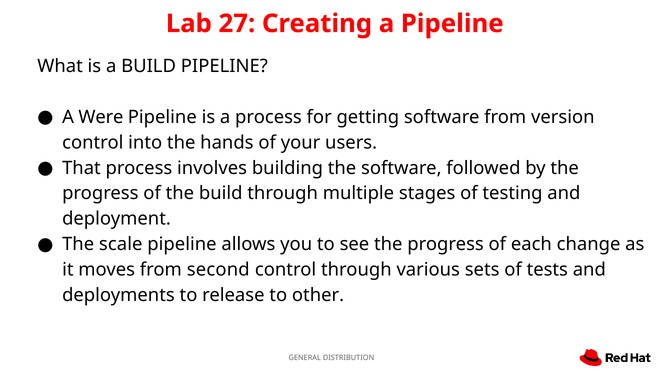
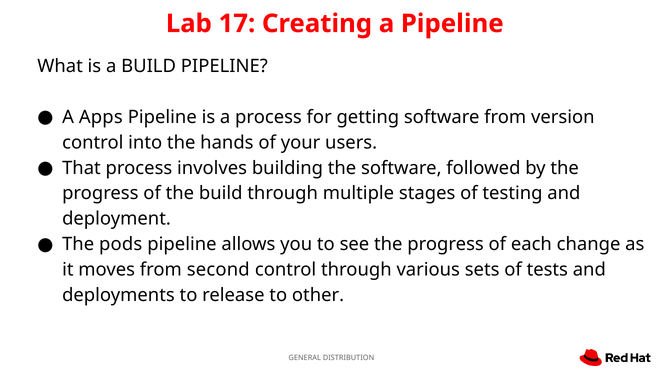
27: 27 -> 17
Were: Were -> Apps
scale: scale -> pods
